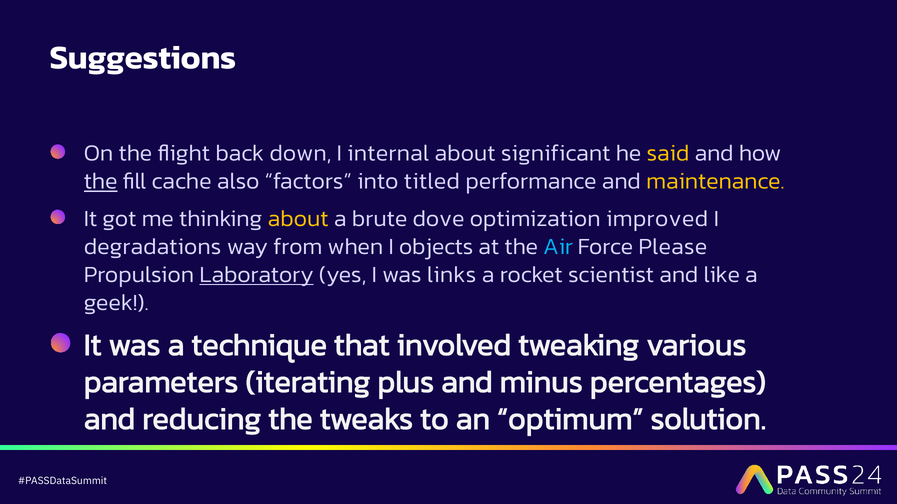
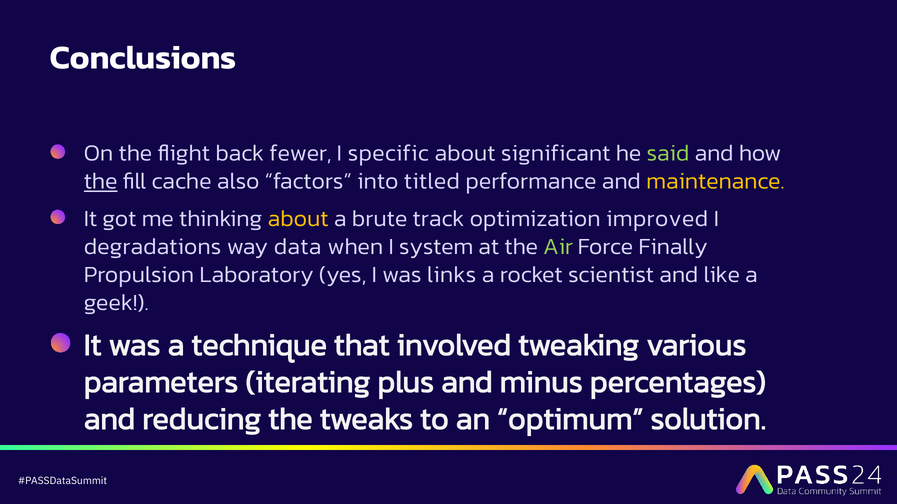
Suggestions: Suggestions -> Conclusions
down: down -> fewer
internal: internal -> specific
said colour: yellow -> light green
dove: dove -> track
from: from -> data
objects: objects -> system
Air colour: light blue -> light green
Please: Please -> Finally
Laboratory underline: present -> none
